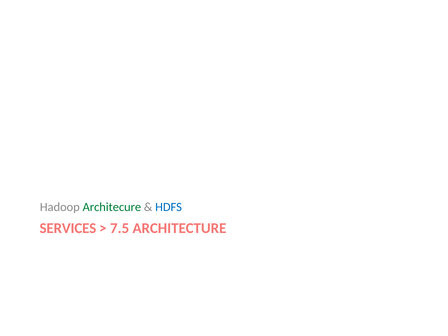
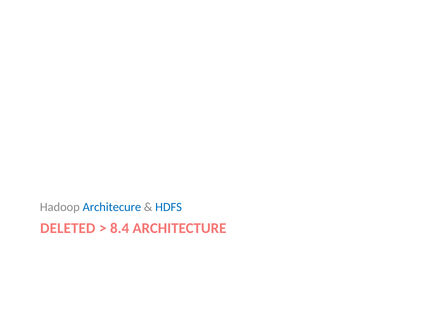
Architecure colour: green -> blue
SERVICES: SERVICES -> DELETED
7.5: 7.5 -> 8.4
